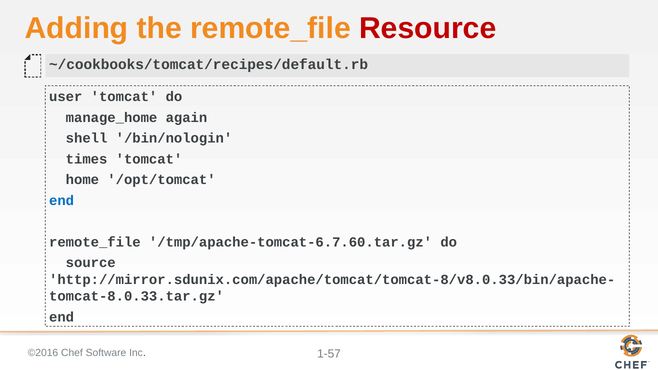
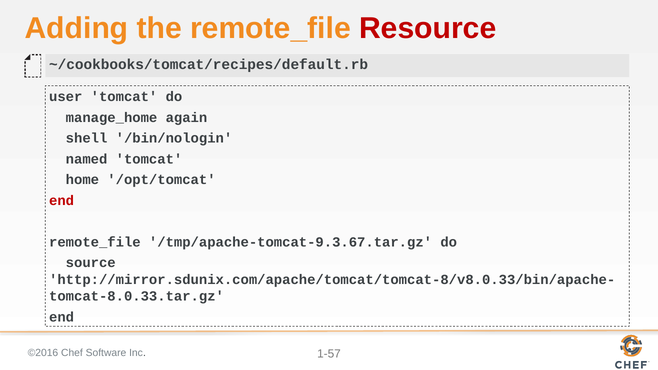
times: times -> named
end at (62, 201) colour: blue -> red
/tmp/apache-tomcat-6.7.60.tar.gz: /tmp/apache-tomcat-6.7.60.tar.gz -> /tmp/apache-tomcat-9.3.67.tar.gz
